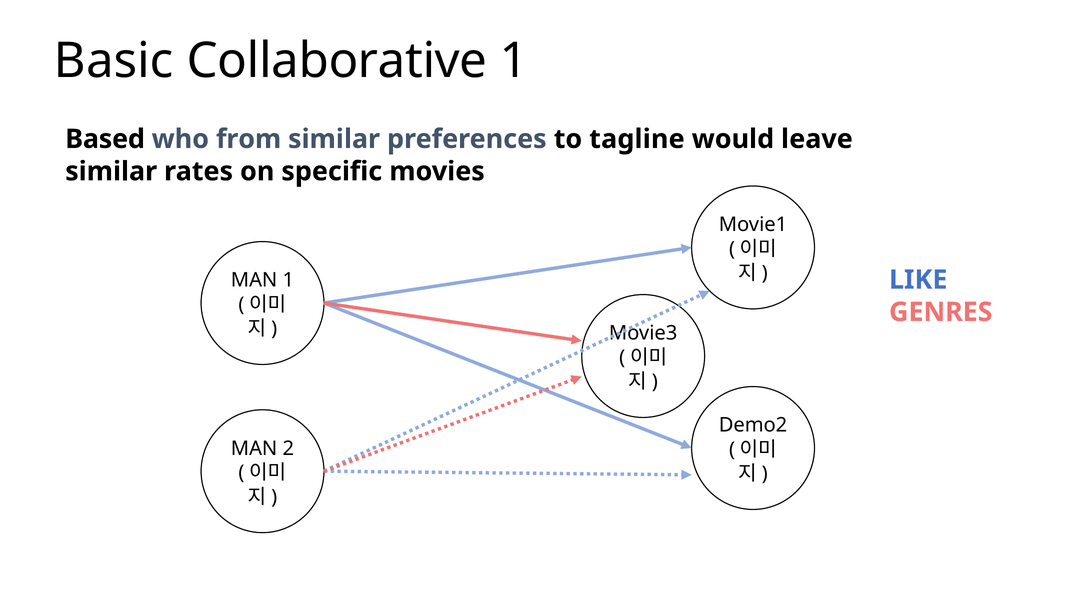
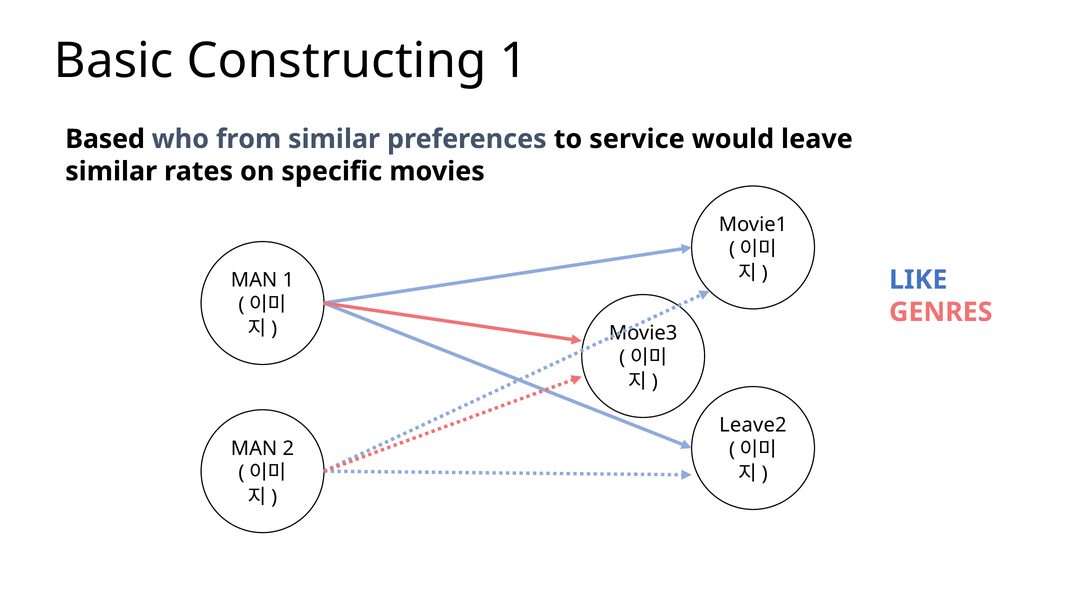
Collaborative: Collaborative -> Constructing
tagline: tagline -> service
Demo2: Demo2 -> Leave2
